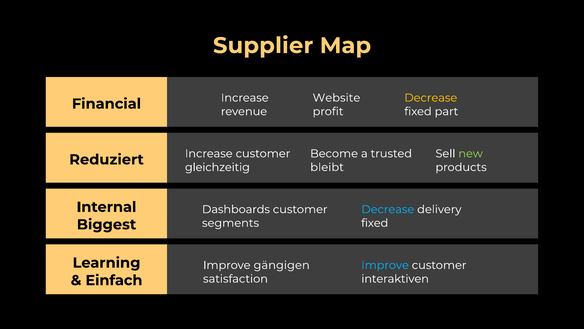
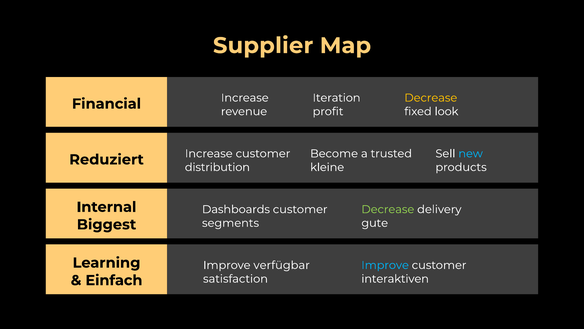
Website: Website -> Iteration
part: part -> look
new colour: light green -> light blue
gleichzeitig: gleichzeitig -> distribution
bleibt: bleibt -> kleine
Decrease at (388, 209) colour: light blue -> light green
fixed at (375, 223): fixed -> gute
gängigen: gängigen -> verfügbar
